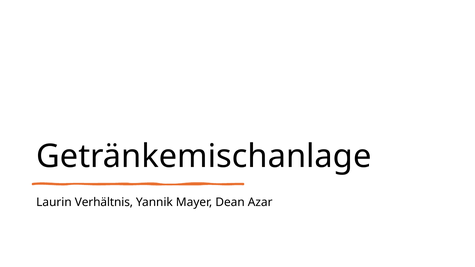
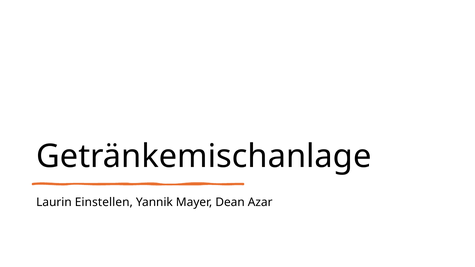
Verhältnis: Verhältnis -> Einstellen
